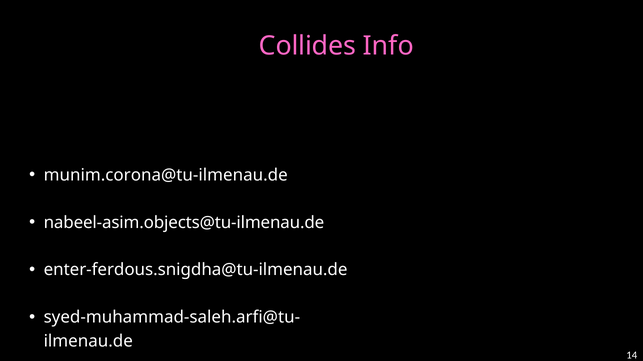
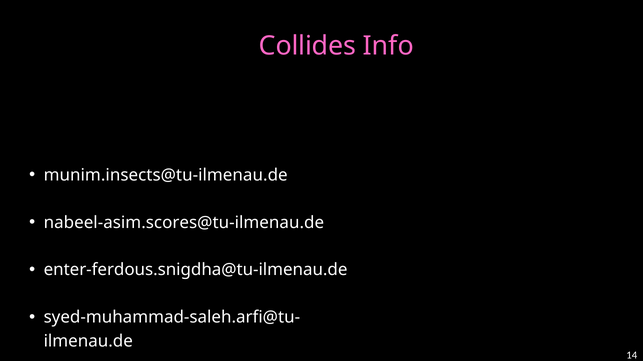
munim.corona@tu-ilmenau.de: munim.corona@tu-ilmenau.de -> munim.insects@tu-ilmenau.de
nabeel-asim.objects@tu-ilmenau.de: nabeel-asim.objects@tu-ilmenau.de -> nabeel-asim.scores@tu-ilmenau.de
